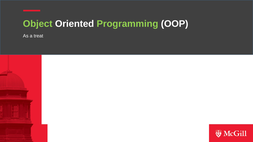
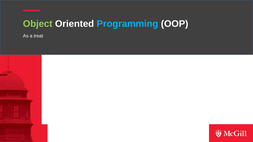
Programming colour: light green -> light blue
